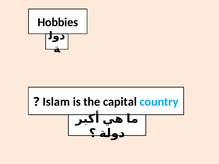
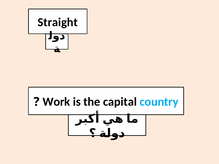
Hobbies: Hobbies -> Straight
Islam: Islam -> Work
